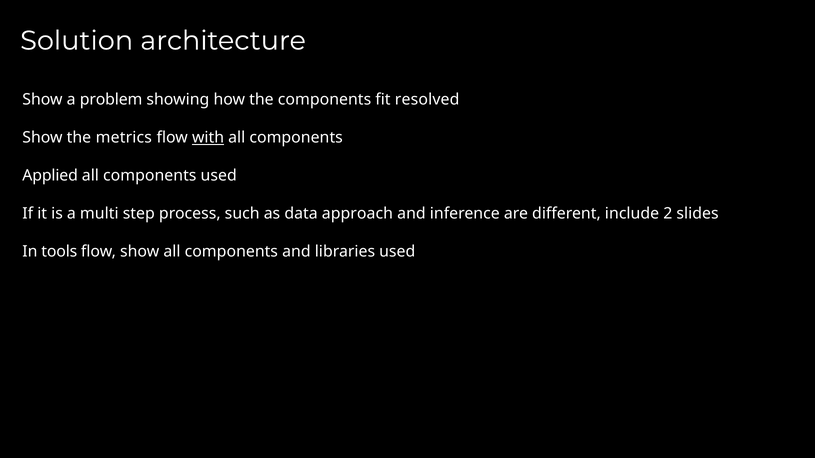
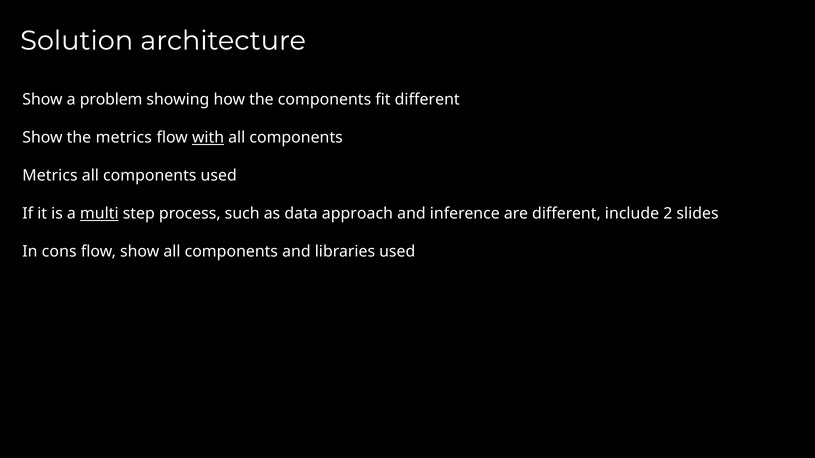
fit resolved: resolved -> different
Applied at (50, 176): Applied -> Metrics
multi underline: none -> present
tools: tools -> cons
